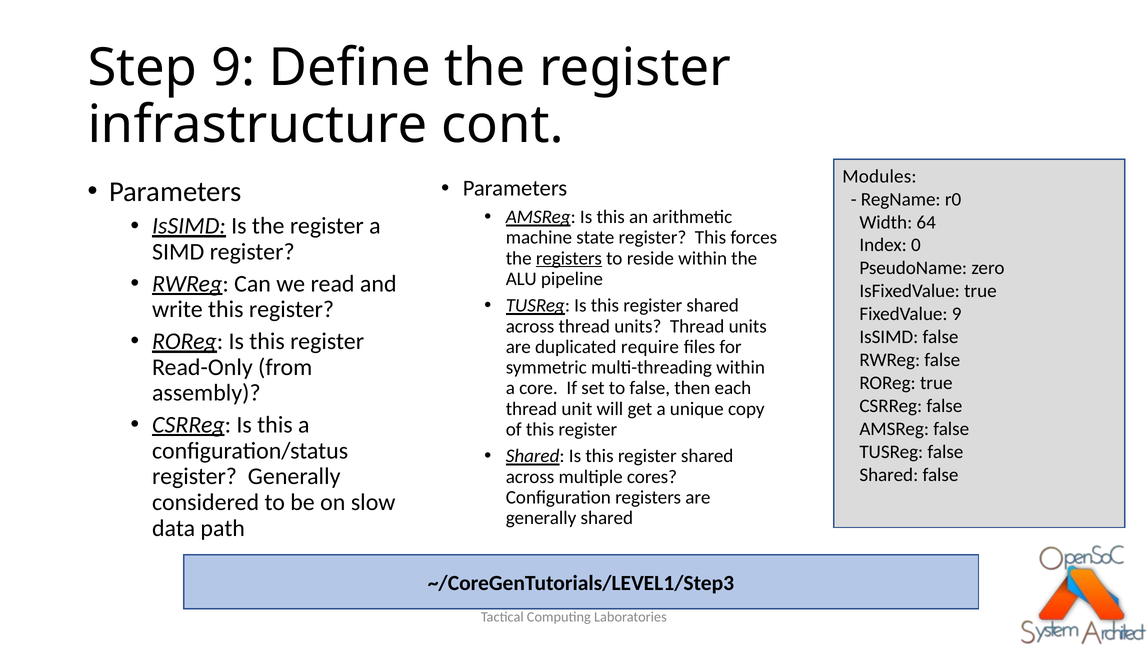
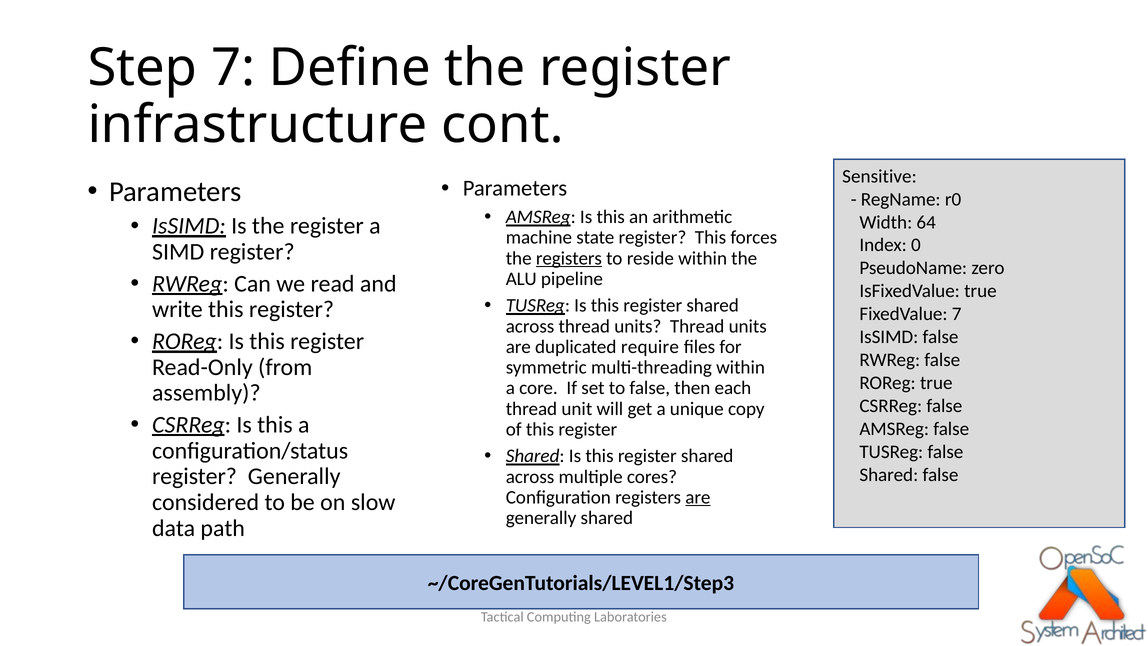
Step 9: 9 -> 7
Modules: Modules -> Sensitive
FixedValue 9: 9 -> 7
are at (698, 497) underline: none -> present
